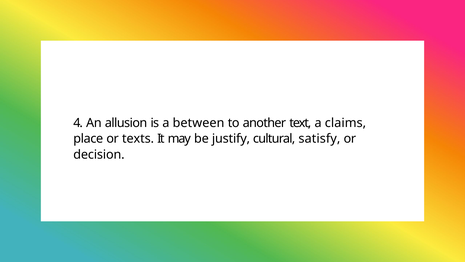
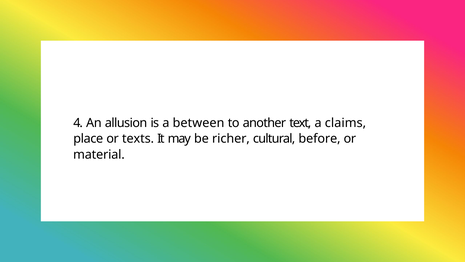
justify: justify -> richer
satisfy: satisfy -> before
decision: decision -> material
